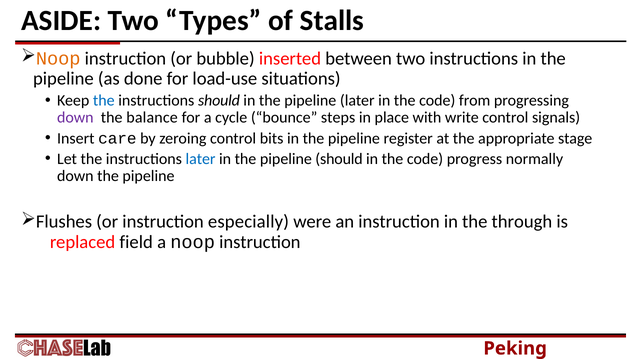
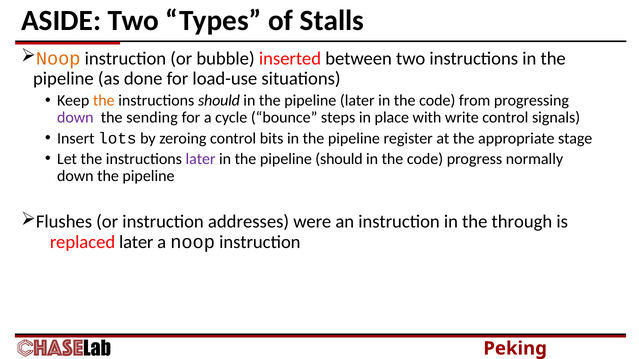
the at (104, 101) colour: blue -> orange
balance: balance -> sending
care: care -> lots
later at (201, 159) colour: blue -> purple
especially: especially -> addresses
replaced field: field -> later
